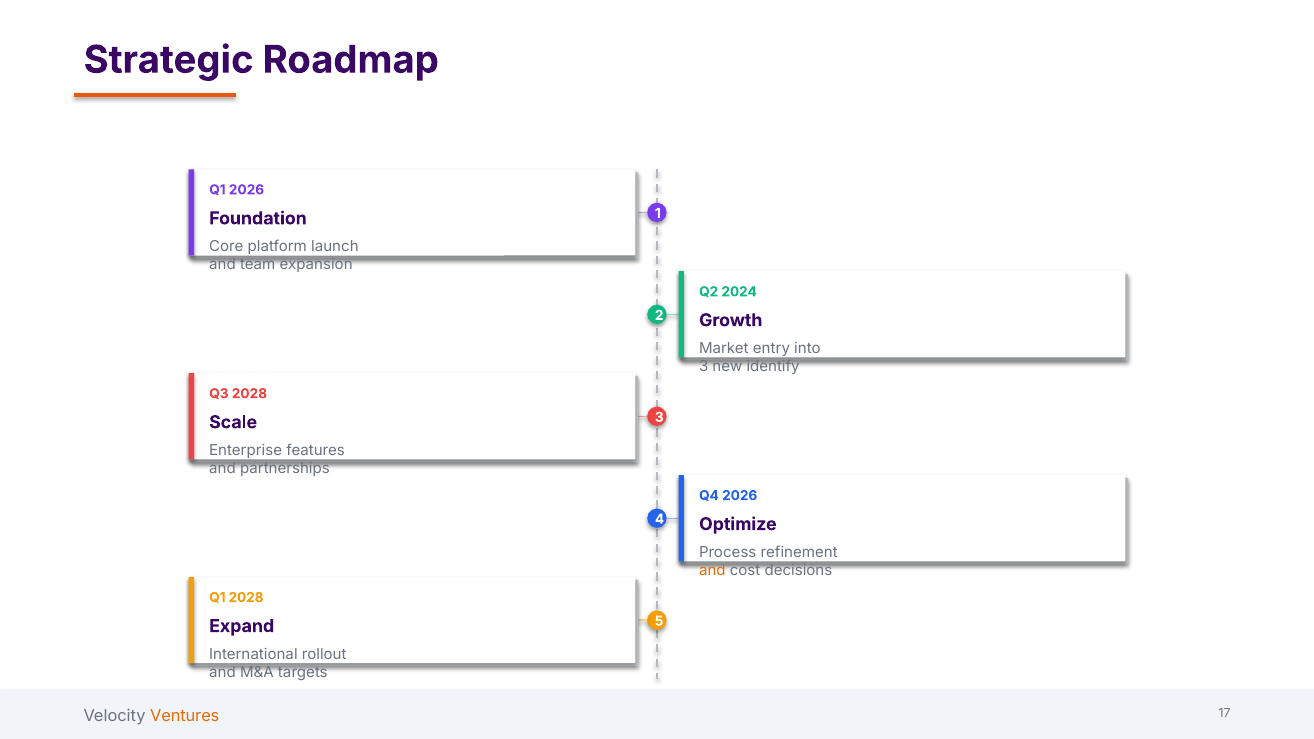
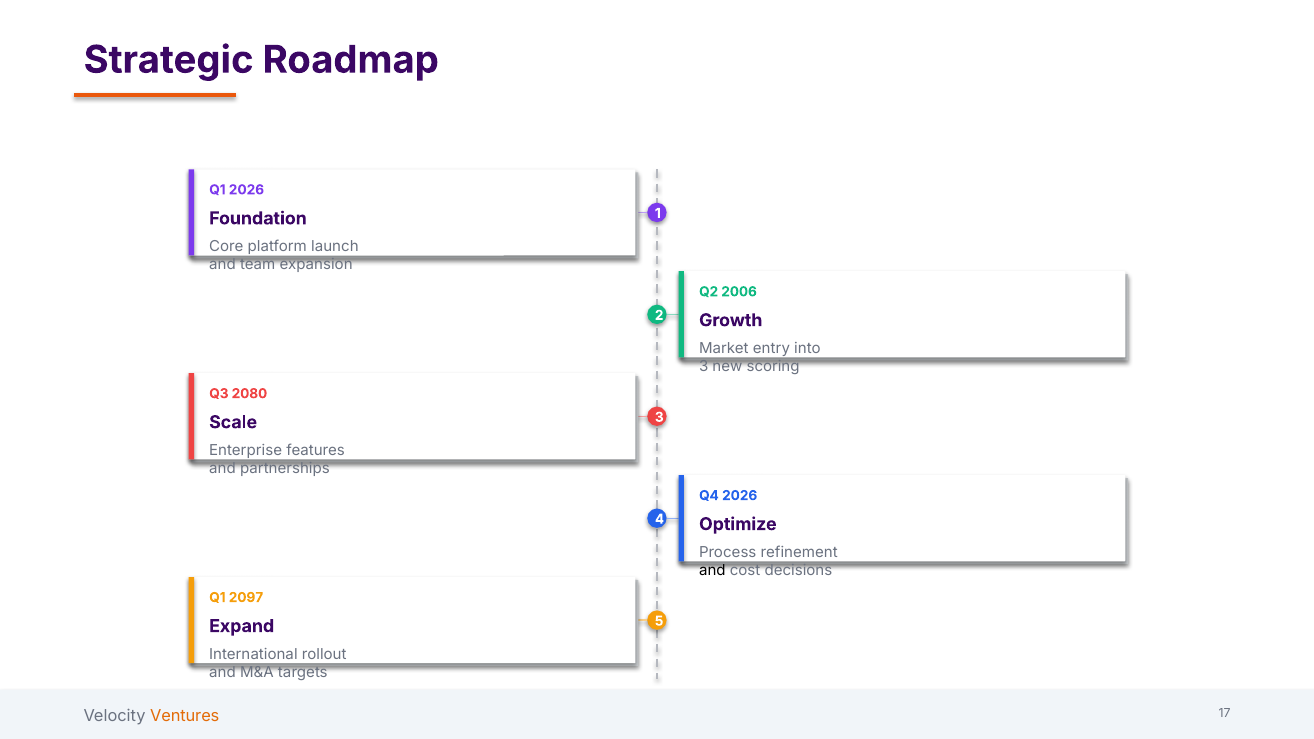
2024: 2024 -> 2006
identify: identify -> scoring
Q3 2028: 2028 -> 2080
and at (712, 571) colour: orange -> black
Q1 2028: 2028 -> 2097
